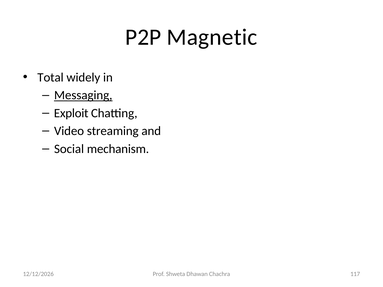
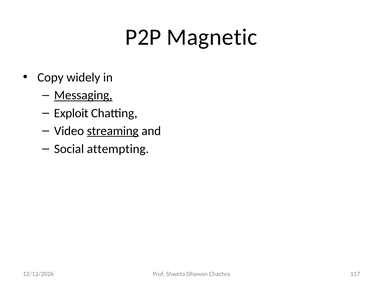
Total: Total -> Copy
streaming underline: none -> present
mechanism: mechanism -> attempting
